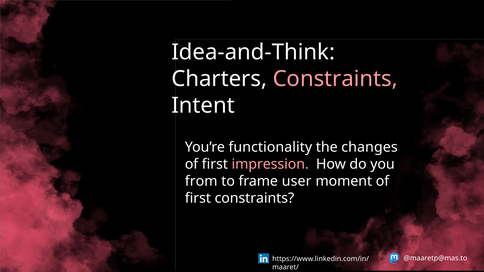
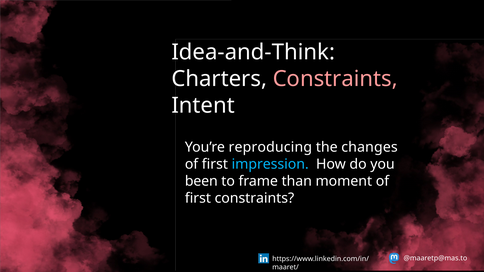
functionality: functionality -> reproducing
impression colour: pink -> light blue
from: from -> been
user: user -> than
